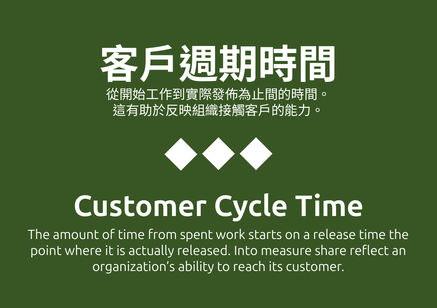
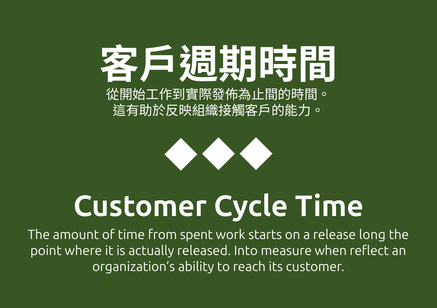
release time: time -> long
share: share -> when
